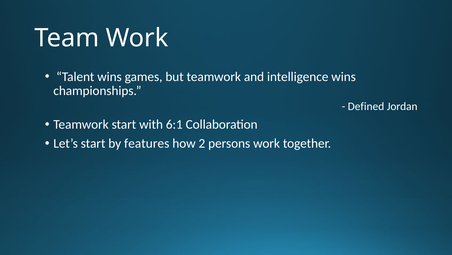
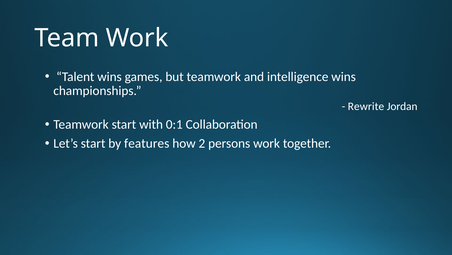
Defined: Defined -> Rewrite
6:1: 6:1 -> 0:1
